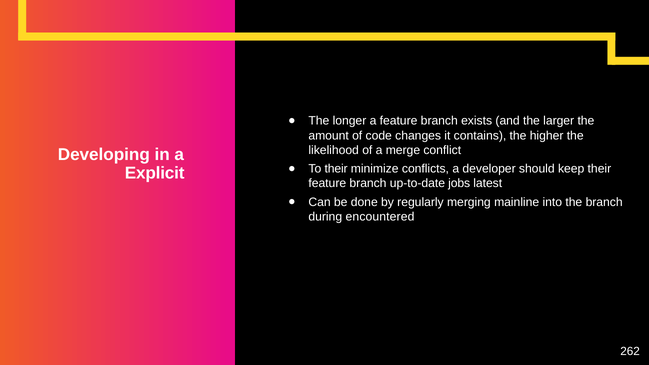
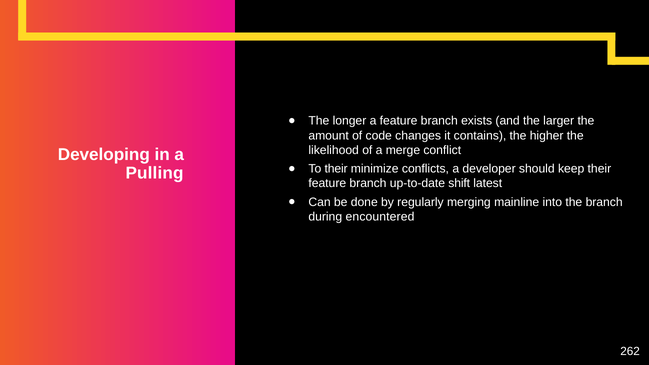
Explicit: Explicit -> Pulling
jobs: jobs -> shift
